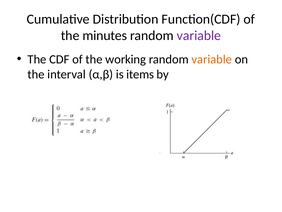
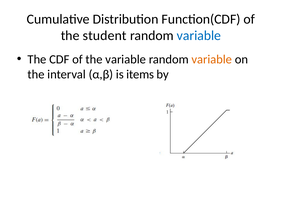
minutes: minutes -> student
variable at (199, 36) colour: purple -> blue
the working: working -> variable
